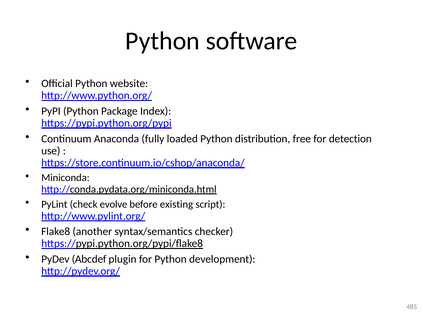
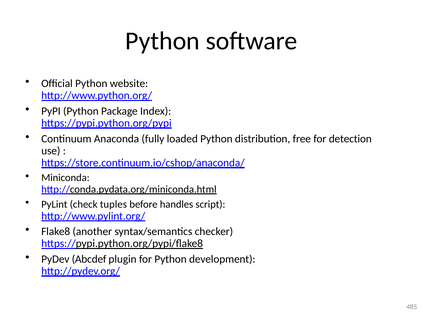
evolve: evolve -> tuples
existing: existing -> handles
